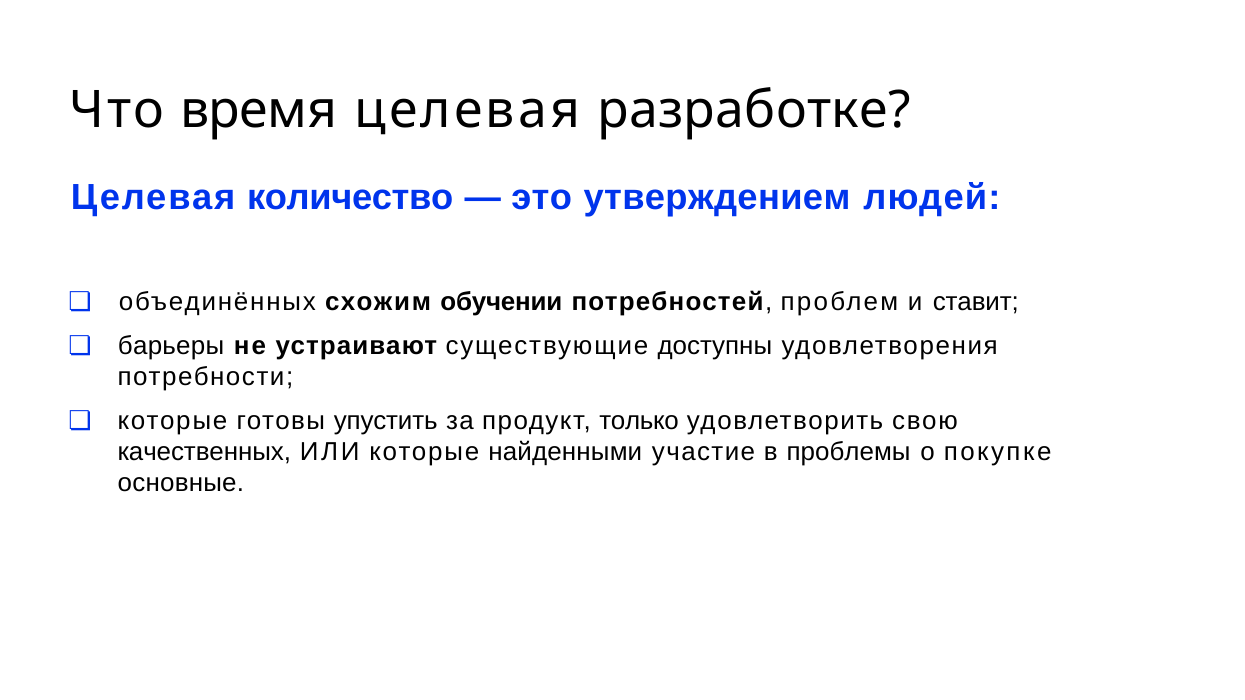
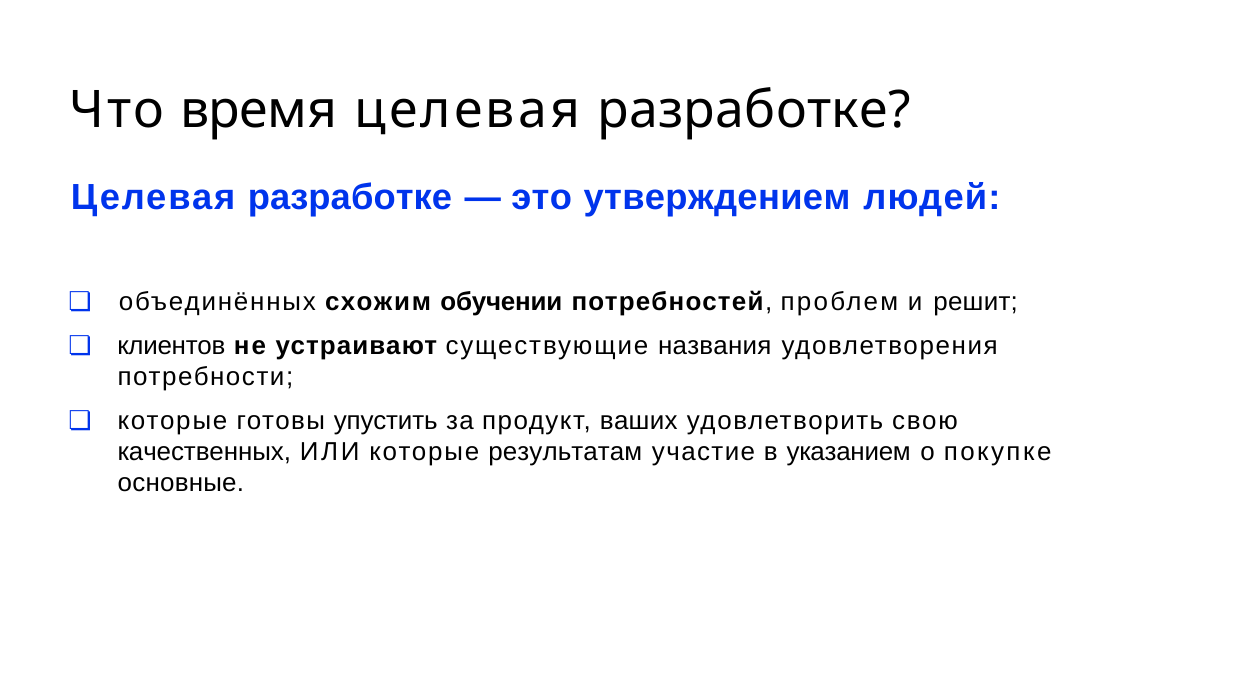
количество at (350, 198): количество -> разработке
ставит: ставит -> решит
барьеры: барьеры -> клиентов
доступны: доступны -> названия
только: только -> ваших
найденными: найденными -> результатам
проблемы: проблемы -> указанием
